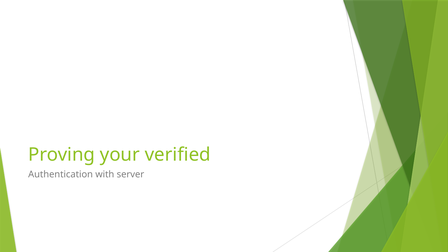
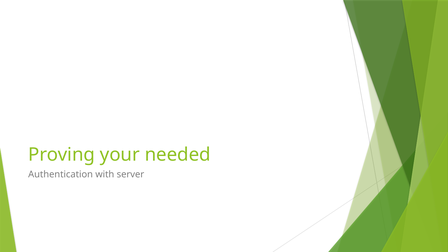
verified: verified -> needed
